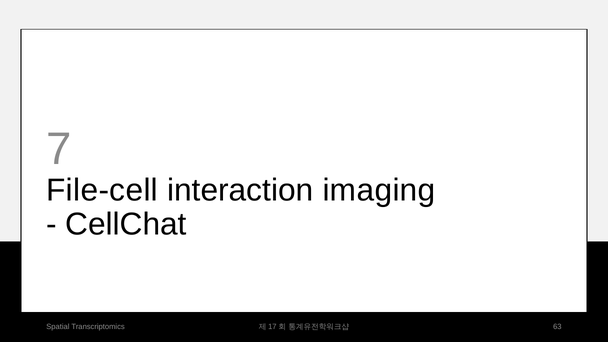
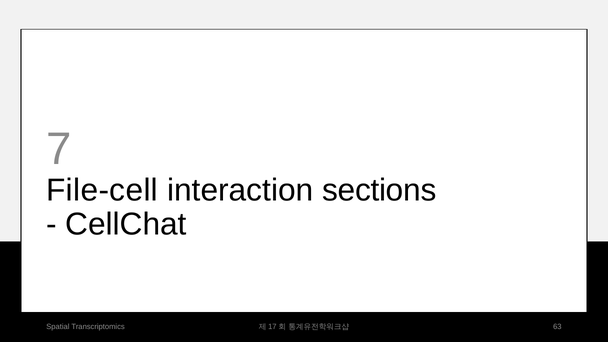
imaging: imaging -> sections
